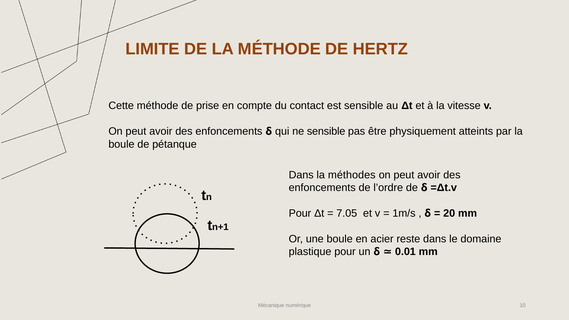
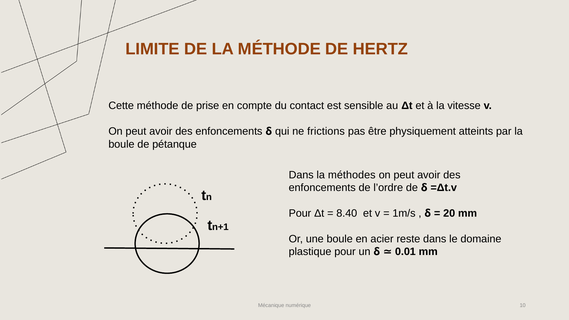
ne sensible: sensible -> frictions
7.05: 7.05 -> 8.40
